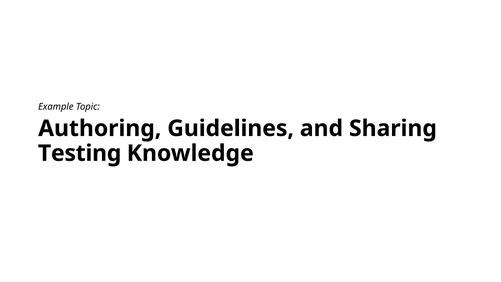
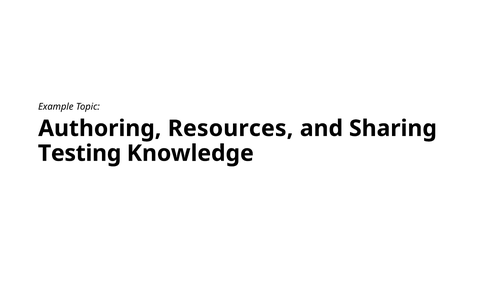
Guidelines: Guidelines -> Resources
